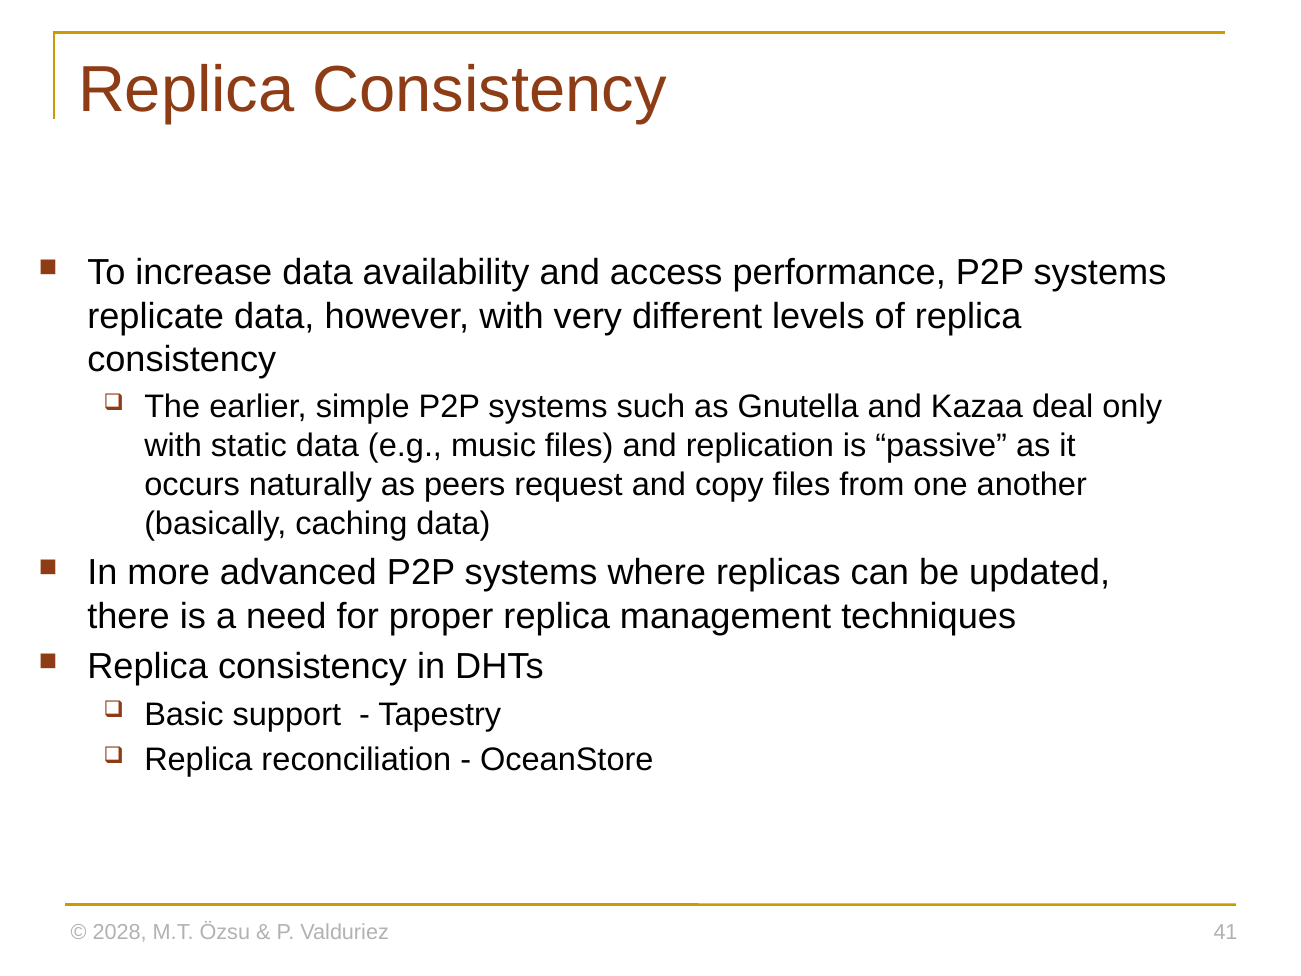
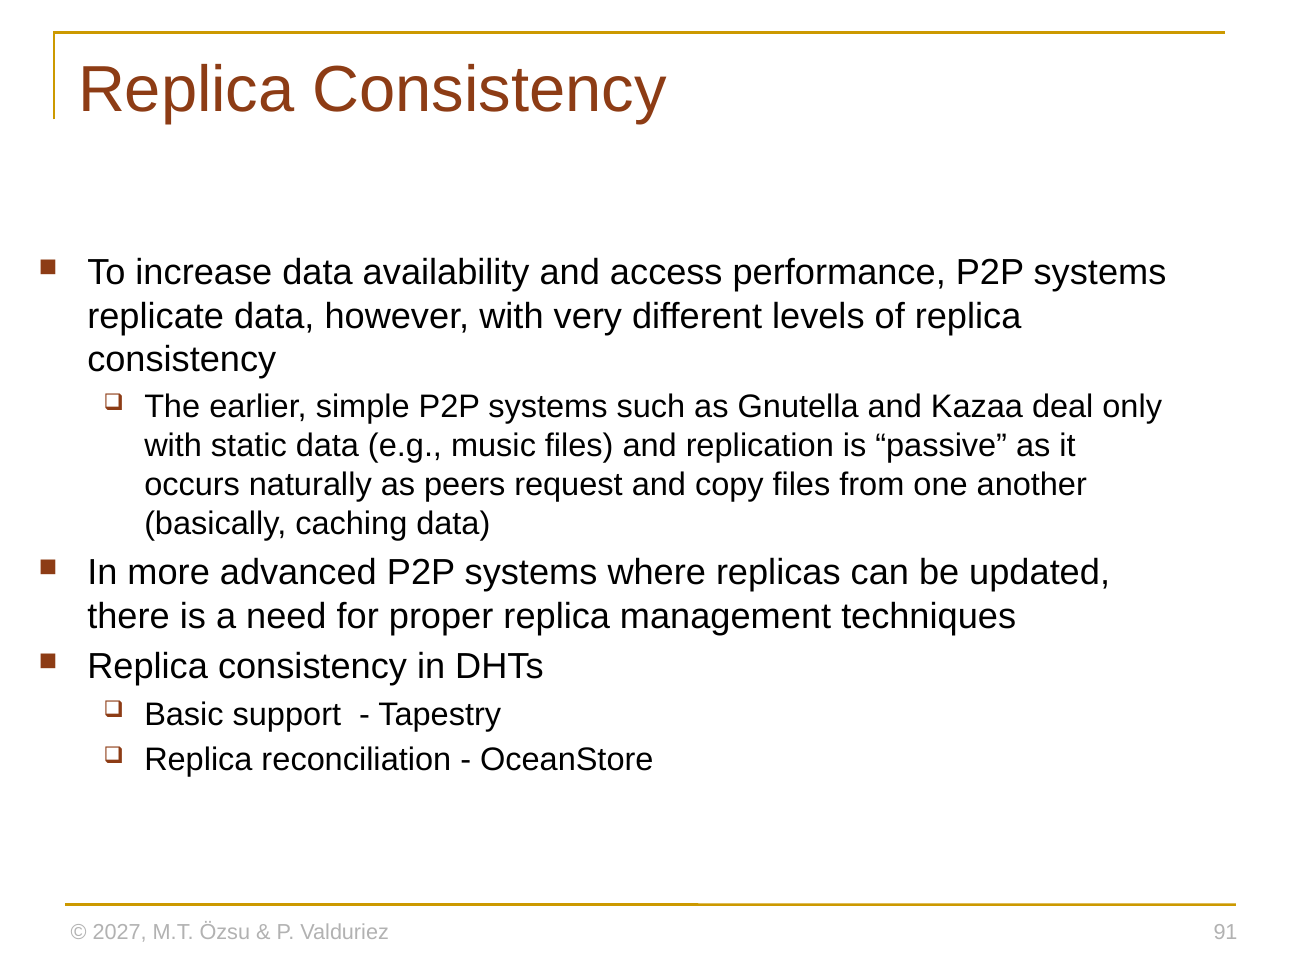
2028: 2028 -> 2027
41: 41 -> 91
